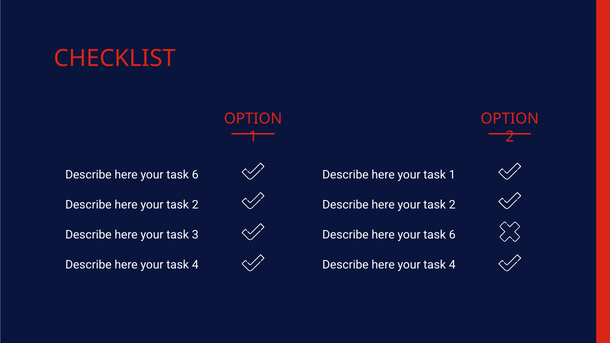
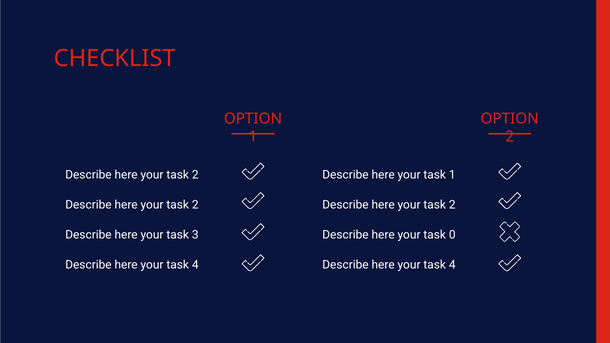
6 at (195, 175): 6 -> 2
6 at (452, 235): 6 -> 0
